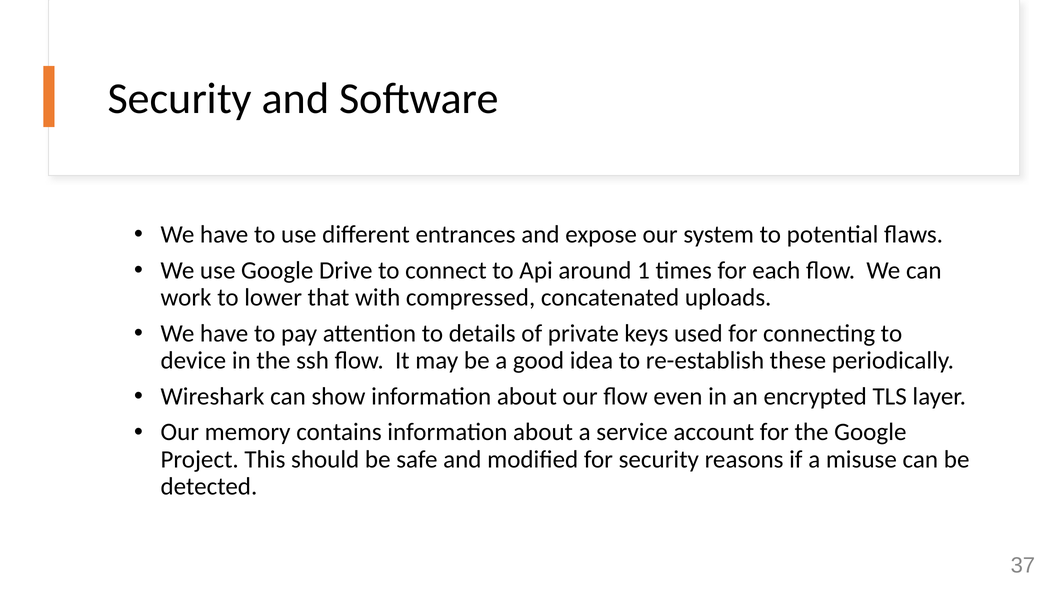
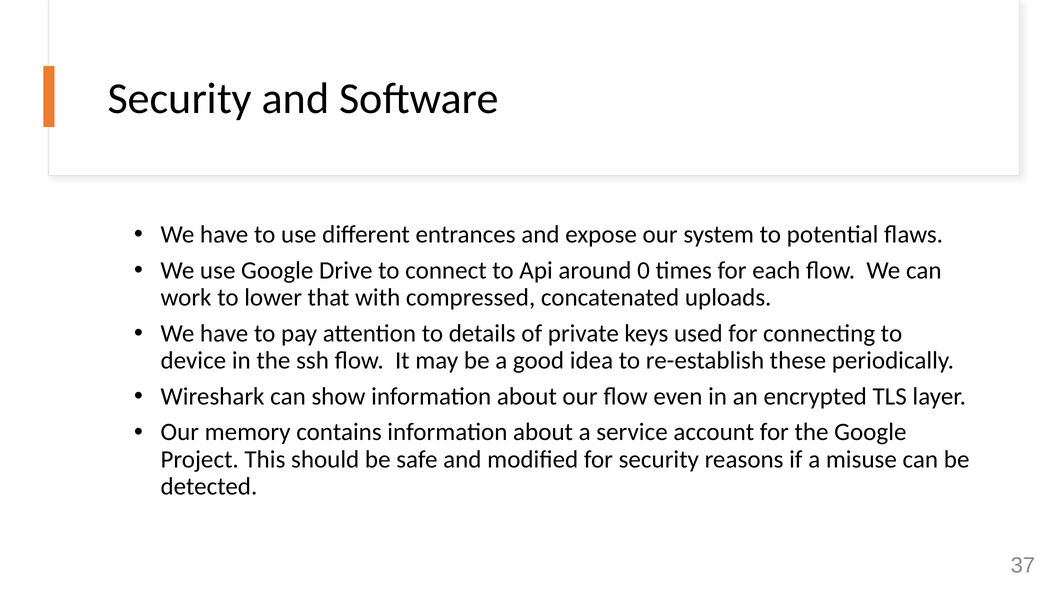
1: 1 -> 0
